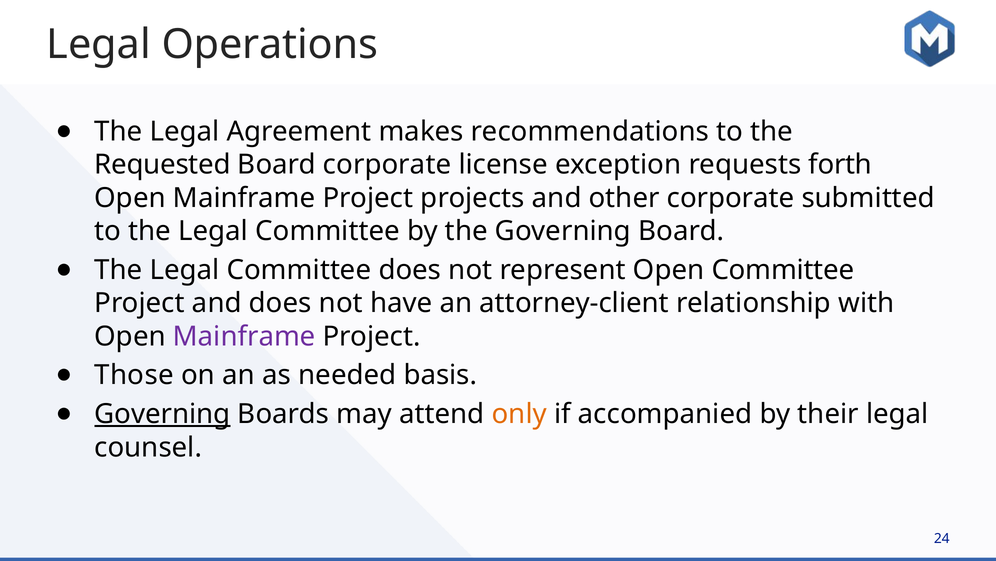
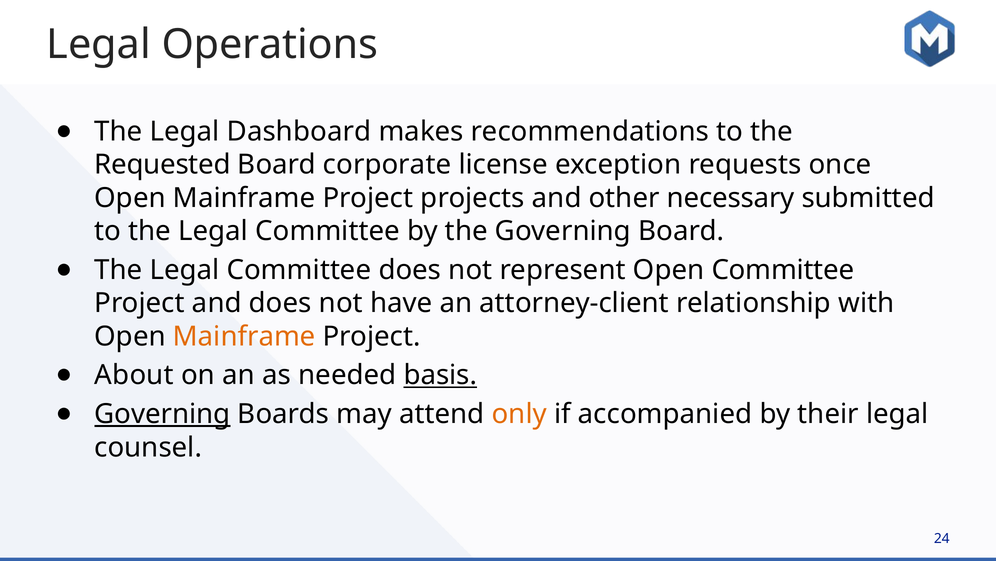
Agreement: Agreement -> Dashboard
forth: forth -> once
other corporate: corporate -> necessary
Mainframe at (244, 336) colour: purple -> orange
Those: Those -> About
basis underline: none -> present
